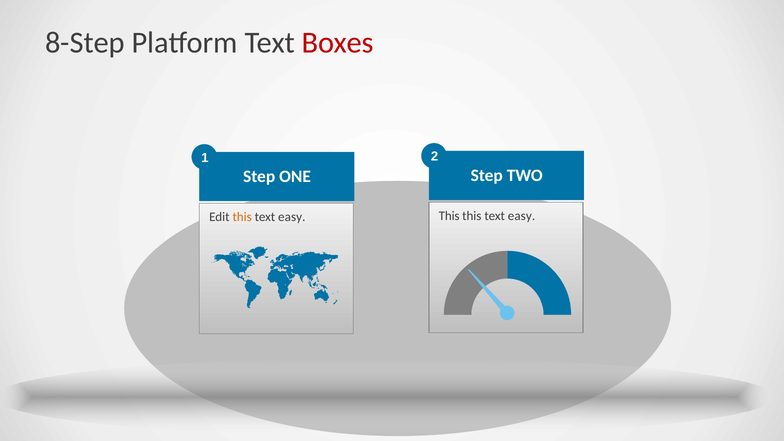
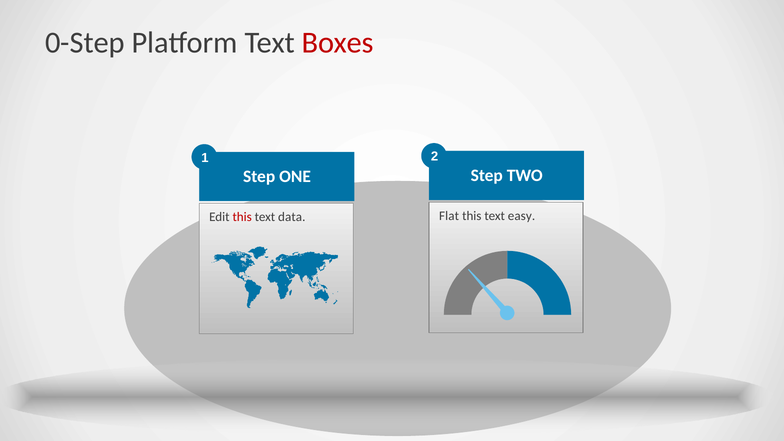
8-Step: 8-Step -> 0-Step
This at (449, 216): This -> Flat
this at (242, 217) colour: orange -> red
easy at (292, 217): easy -> data
